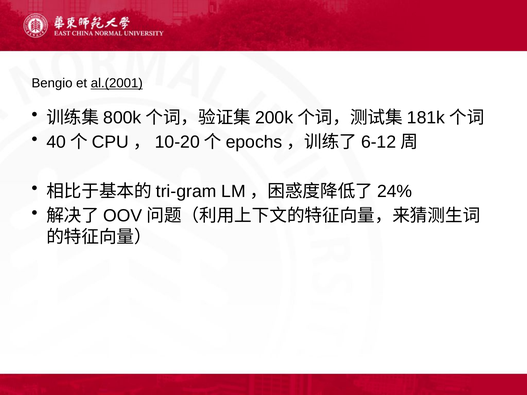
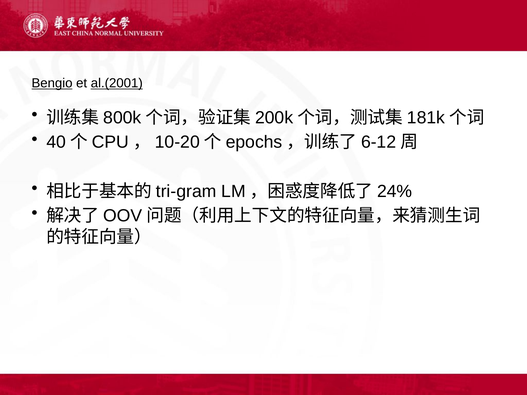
Bengio underline: none -> present
